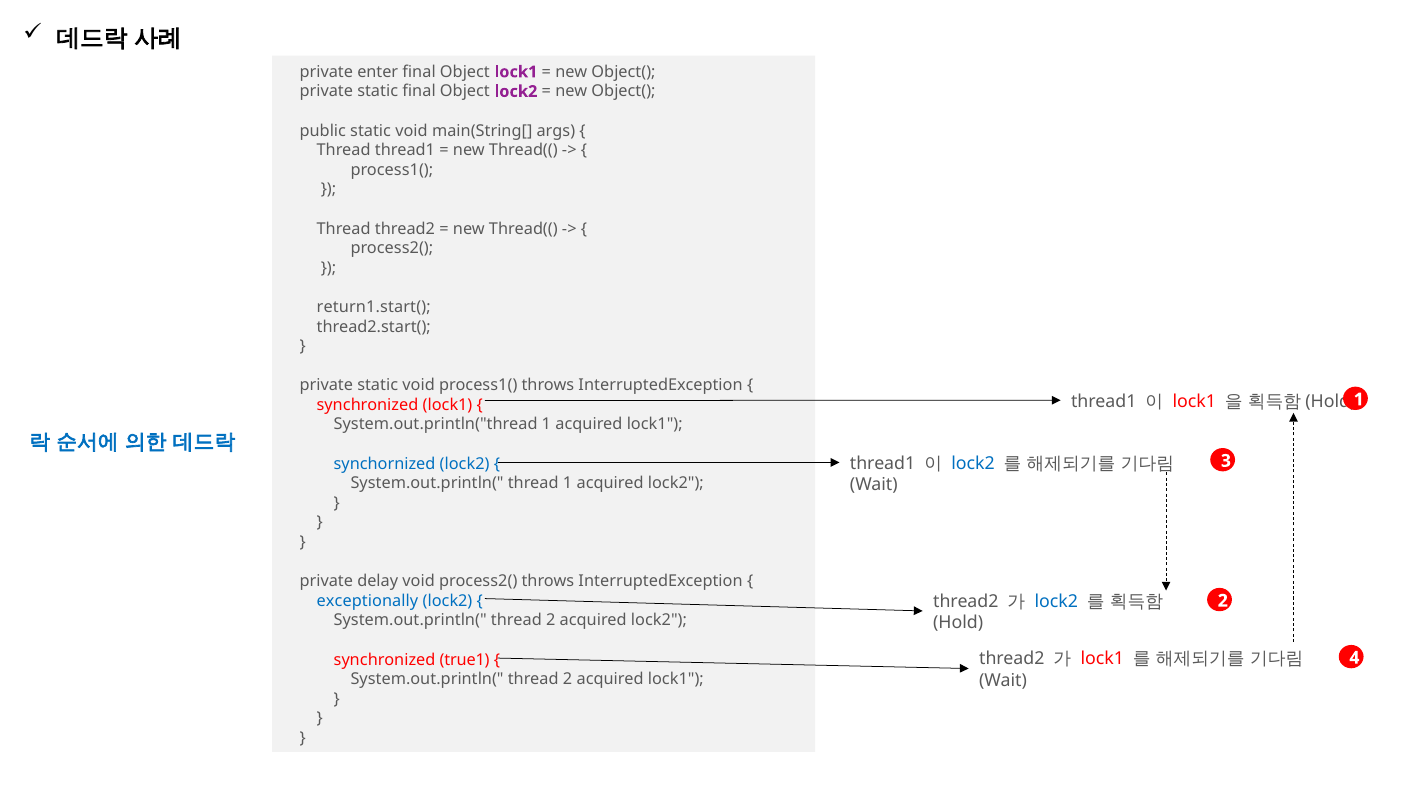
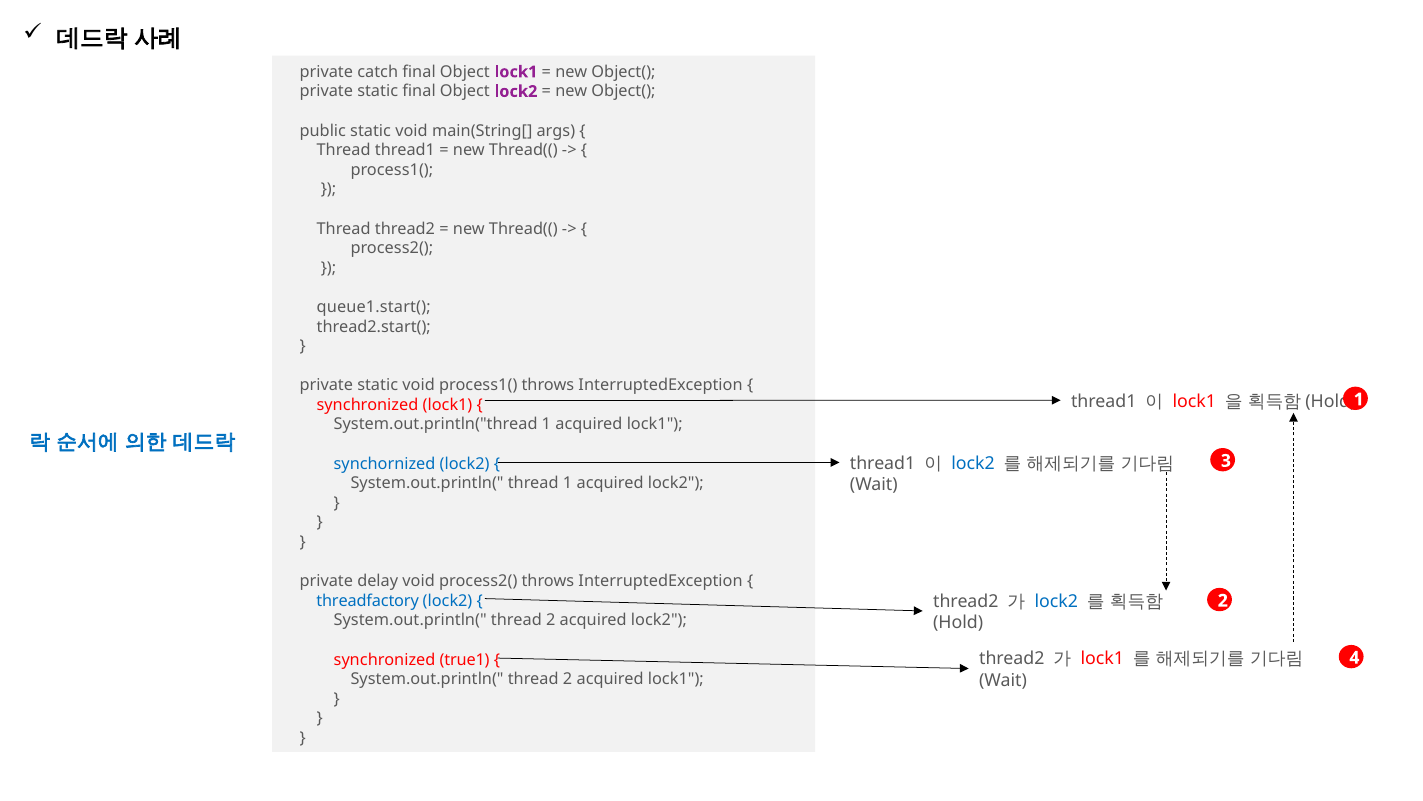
enter: enter -> catch
return1.start(: return1.start( -> queue1.start(
exceptionally: exceptionally -> threadfactory
